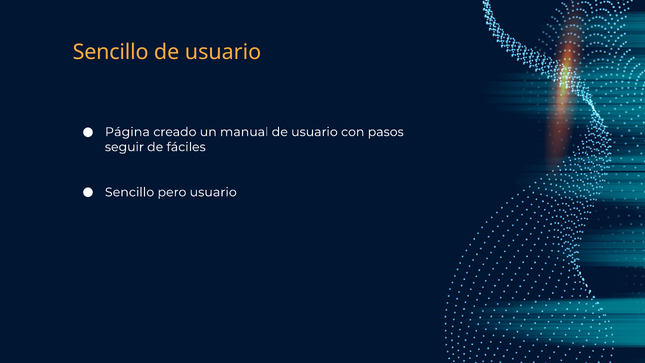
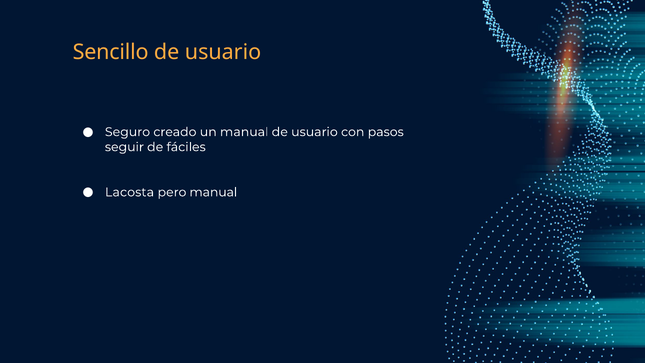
Página: Página -> Seguro
Sencillo at (130, 192): Sencillo -> Lacosta
pero usuario: usuario -> manual
